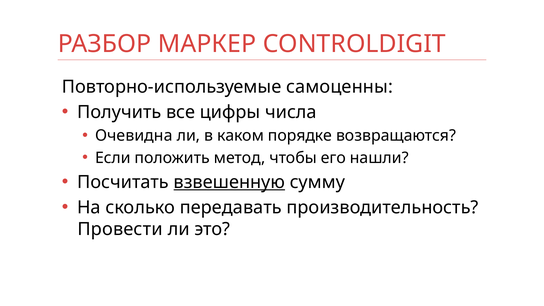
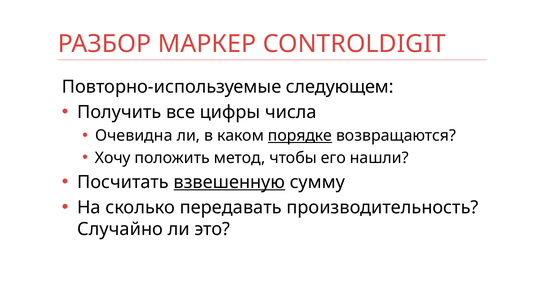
самоценны: самоценны -> следующем
порядке underline: none -> present
Если: Если -> Хочу
Провести: Провести -> Случайно
